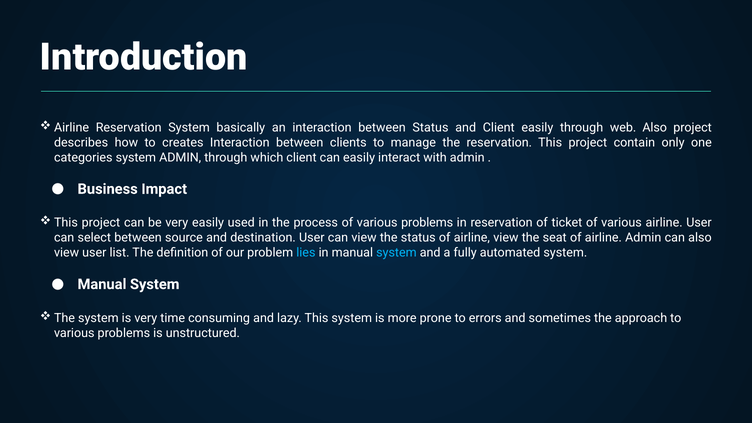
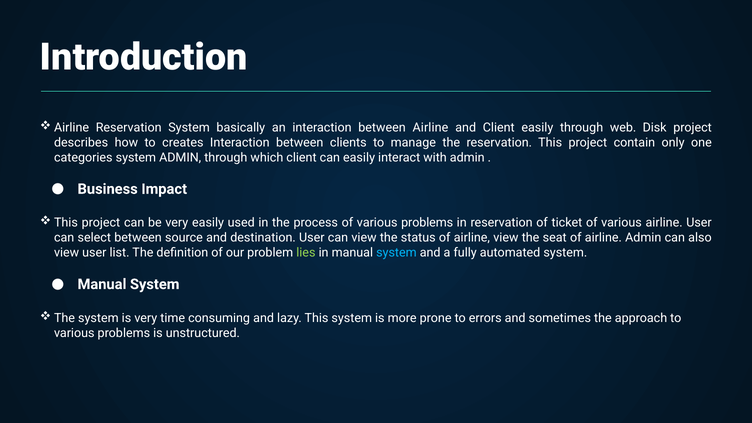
between Status: Status -> Airline
web Also: Also -> Disk
lies colour: light blue -> light green
